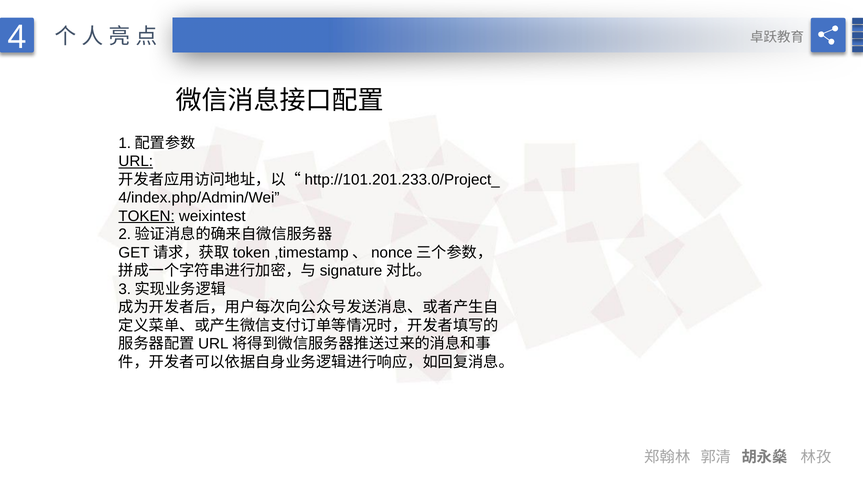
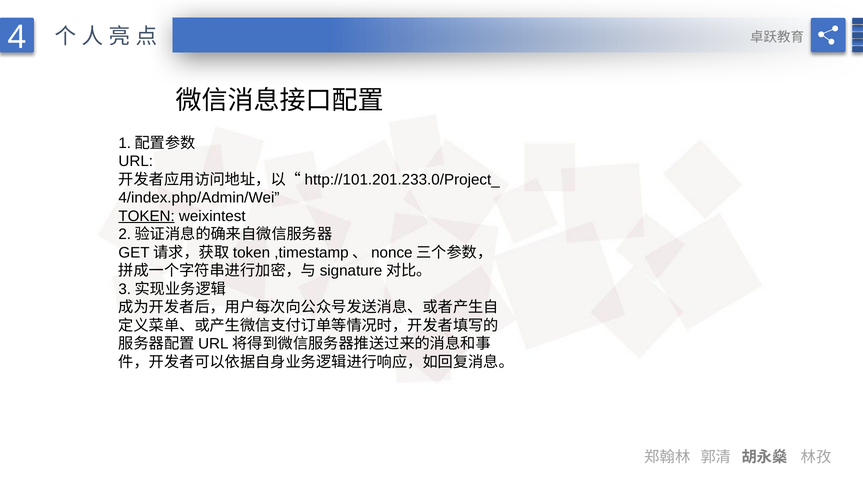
URL underline: present -> none
